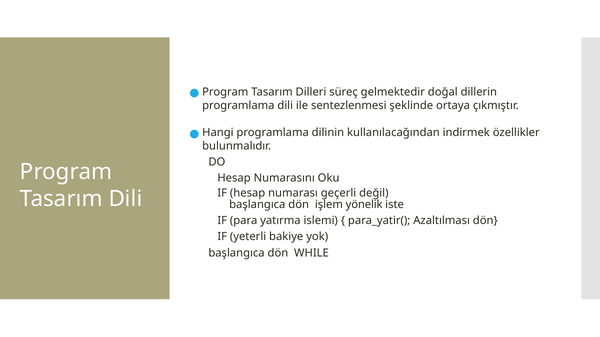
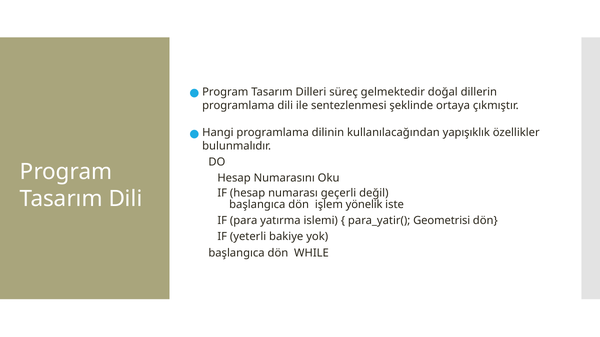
indirmek: indirmek -> yapışıklık
Azaltılması: Azaltılması -> Geometrisi
